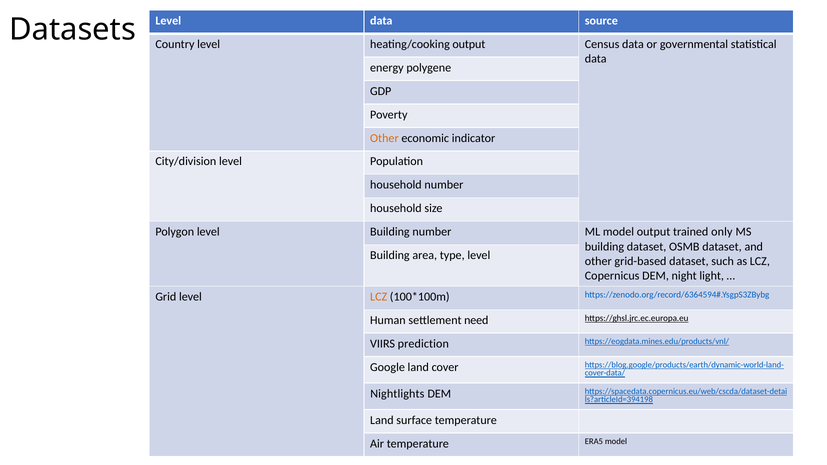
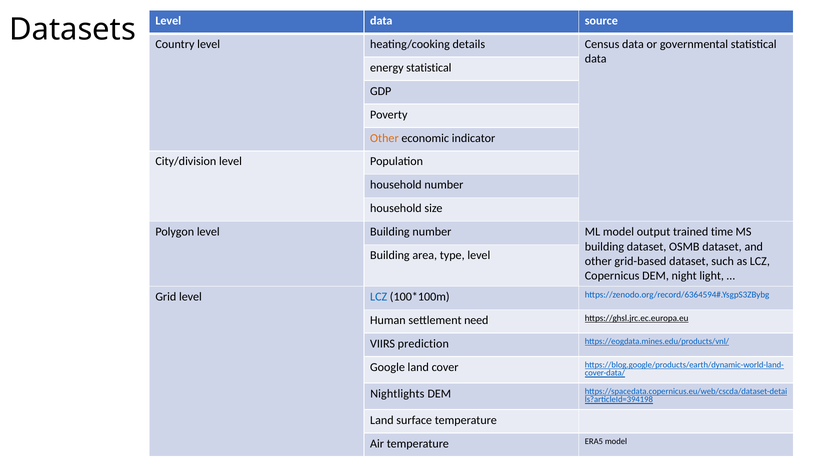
heating/cooking output: output -> details
energy polygene: polygene -> statistical
only: only -> time
LCZ at (379, 297) colour: orange -> blue
